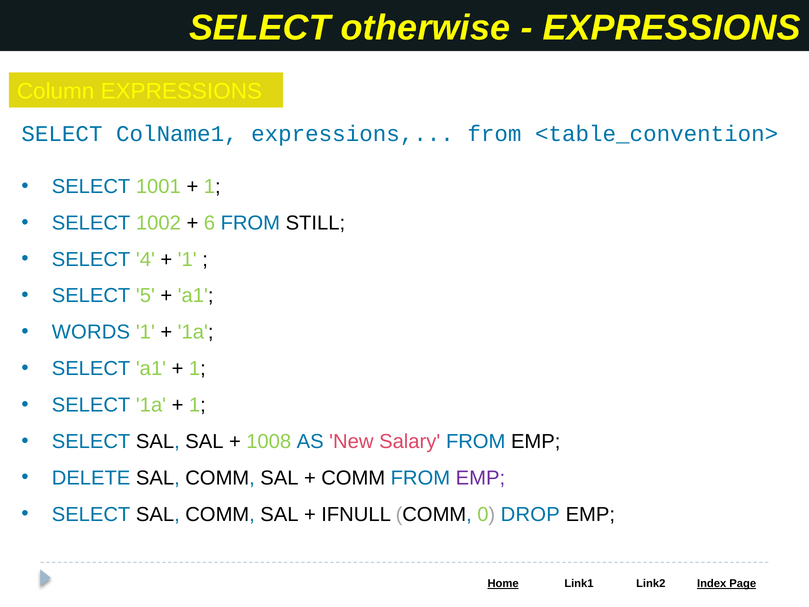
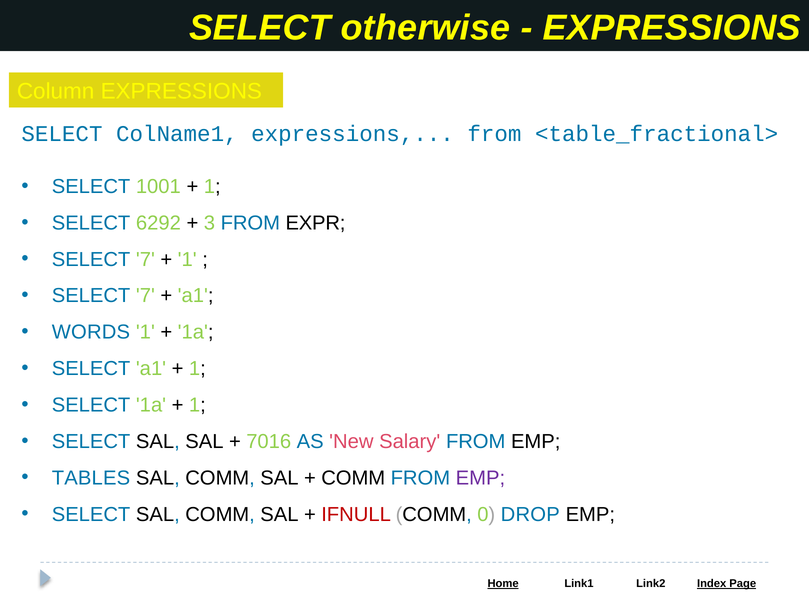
<table_convention>: <table_convention> -> <table_fractional>
1002: 1002 -> 6292
6: 6 -> 3
STILL: STILL -> EXPR
4 at (145, 259): 4 -> 7
5 at (145, 296): 5 -> 7
1008: 1008 -> 7016
DELETE: DELETE -> TABLES
IFNULL colour: black -> red
